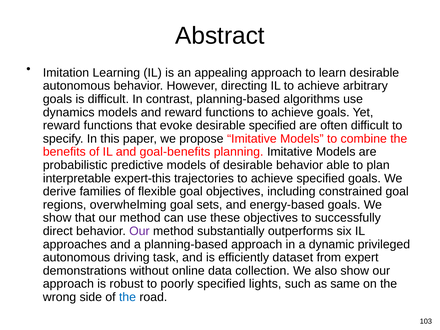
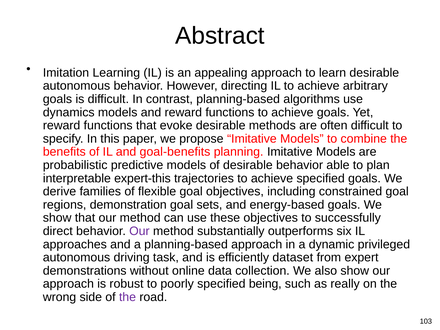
desirable specified: specified -> methods
overwhelming: overwhelming -> demonstration
lights: lights -> being
same: same -> really
the at (128, 297) colour: blue -> purple
